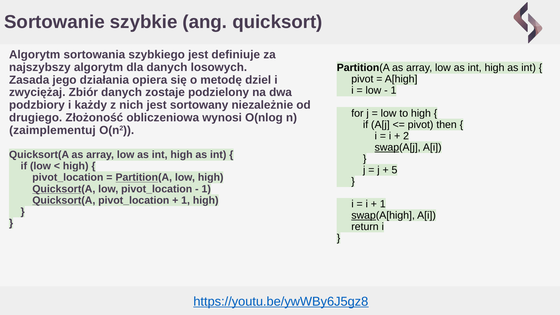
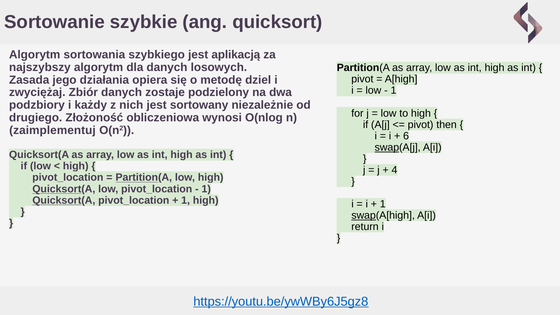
definiuje: definiuje -> aplikacją
2: 2 -> 6
5: 5 -> 4
